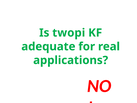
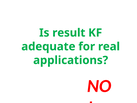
twopi: twopi -> result
